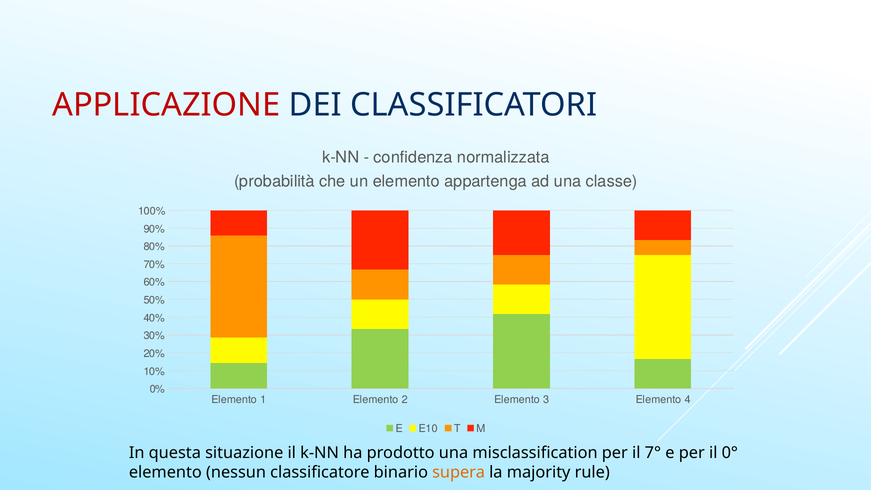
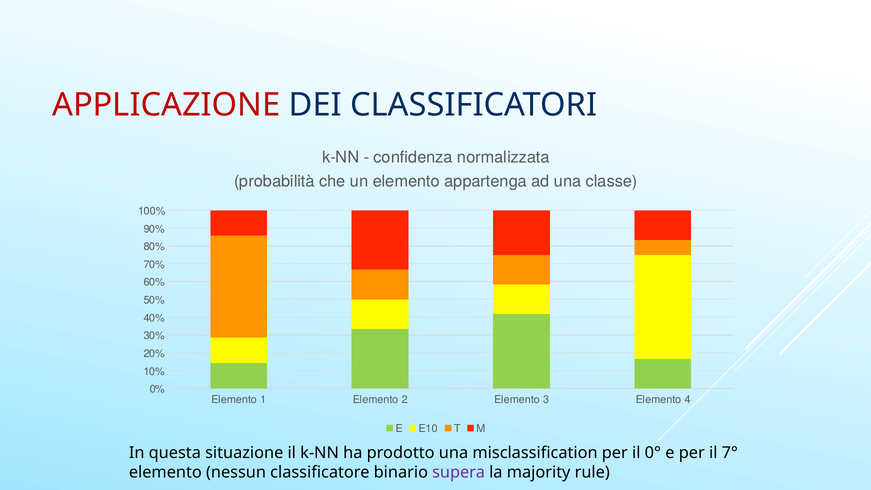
7°: 7° -> 0°
0°: 0° -> 7°
supera colour: orange -> purple
